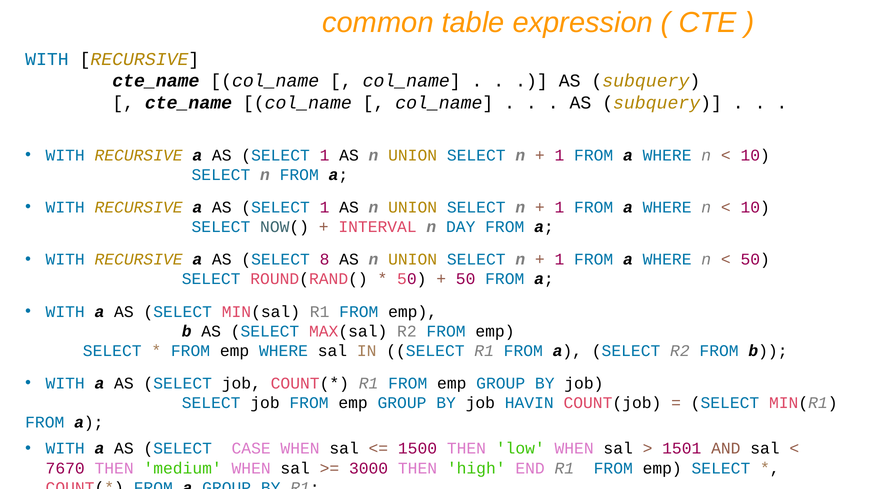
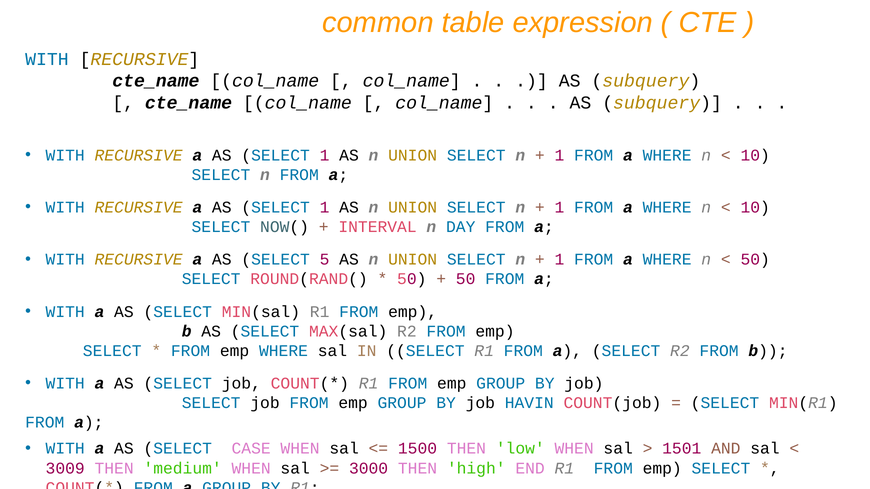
8: 8 -> 5
7670: 7670 -> 3009
